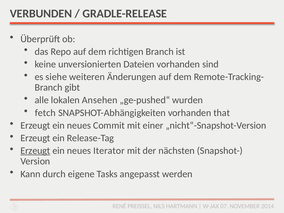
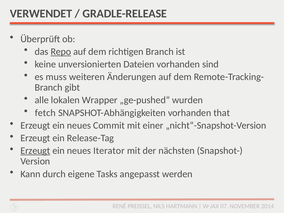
VERBUNDEN: VERBUNDEN -> VERWENDET
Repo underline: none -> present
siehe: siehe -> muss
Ansehen: Ansehen -> Wrapper
